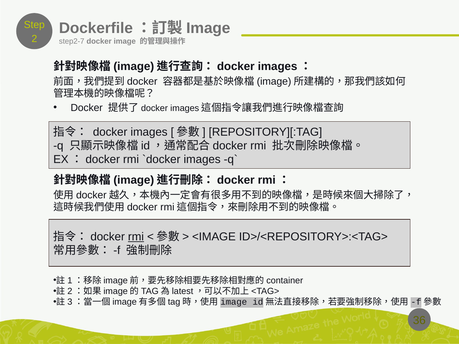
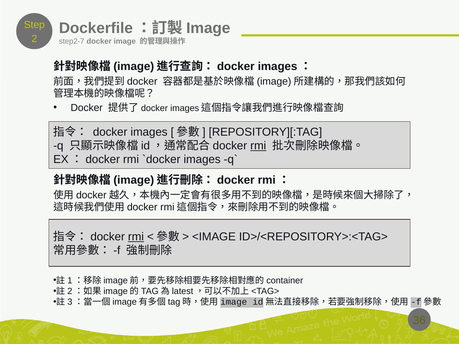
rmi at (258, 146) underline: none -> present
